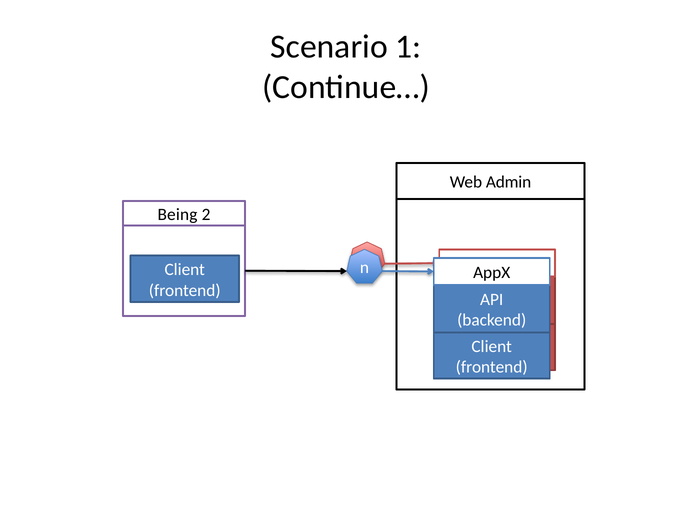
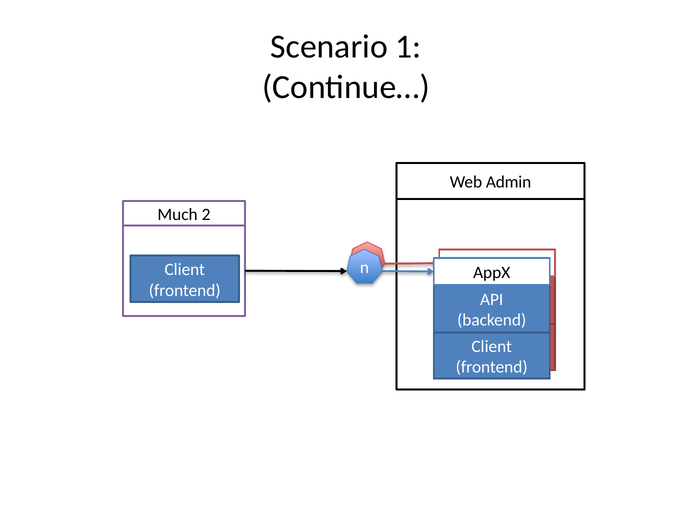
Being: Being -> Much
